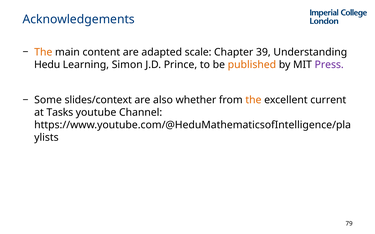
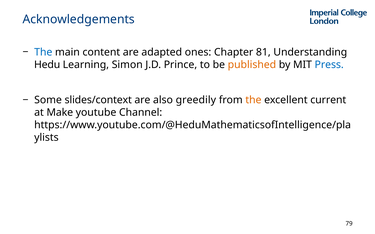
The at (43, 52) colour: orange -> blue
scale: scale -> ones
39: 39 -> 81
Press colour: purple -> blue
whether: whether -> greedily
Tasks: Tasks -> Make
